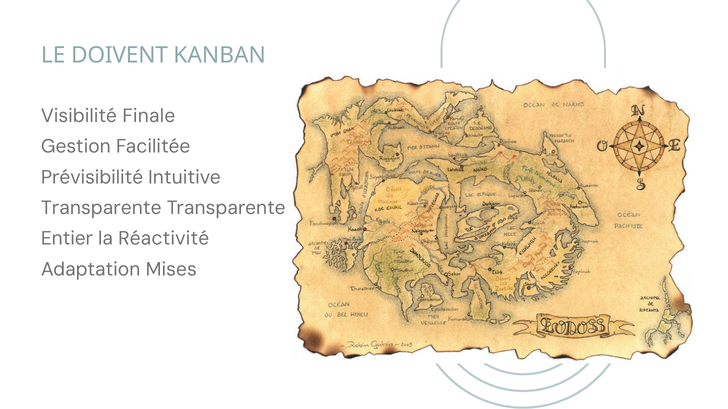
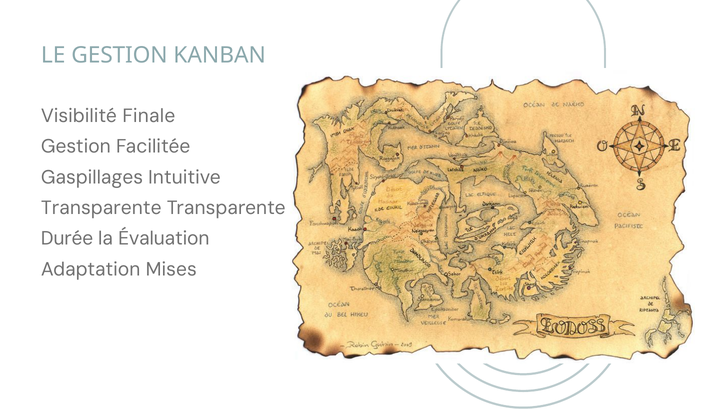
LE DOIVENT: DOIVENT -> GESTION
Prévisibilité: Prévisibilité -> Gaspillages
Entier: Entier -> Durée
Réactivité: Réactivité -> Évaluation
